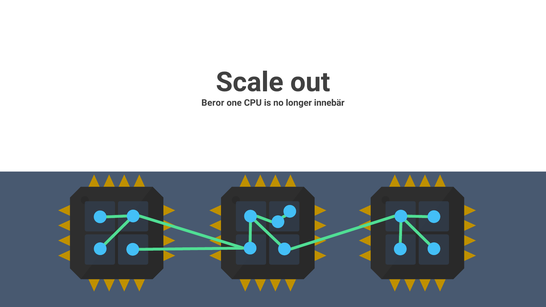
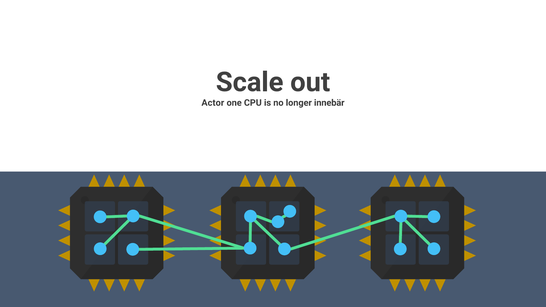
Beror: Beror -> Actor
